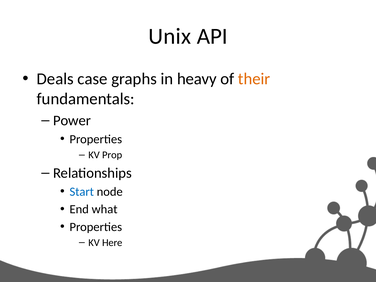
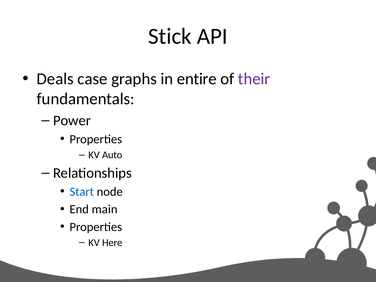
Unix: Unix -> Stick
heavy: heavy -> entire
their colour: orange -> purple
Prop: Prop -> Auto
what: what -> main
